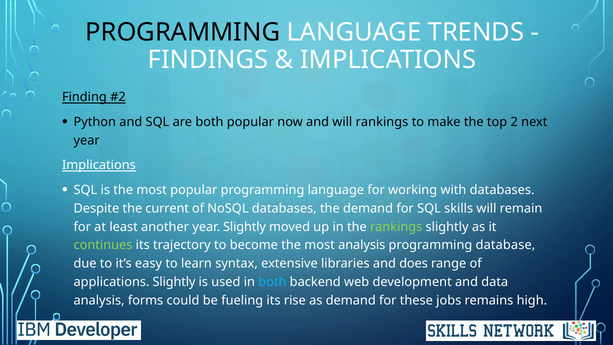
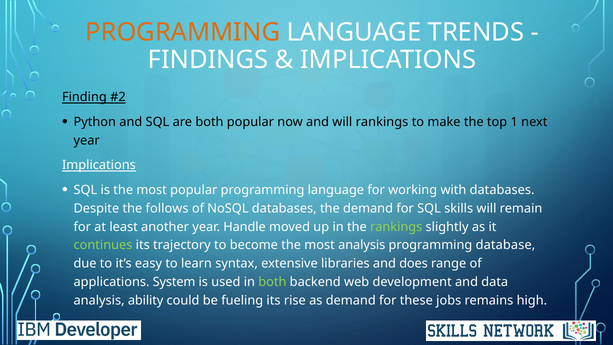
PROGRAMMING at (183, 32) colour: black -> orange
2: 2 -> 1
current: current -> follows
year Slightly: Slightly -> Handle
applications Slightly: Slightly -> System
both at (272, 282) colour: light blue -> light green
forms: forms -> ability
